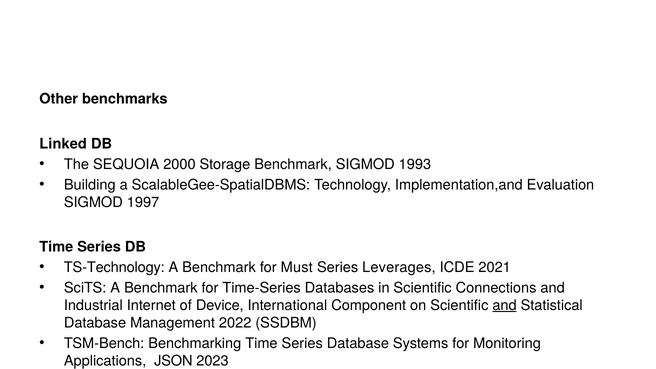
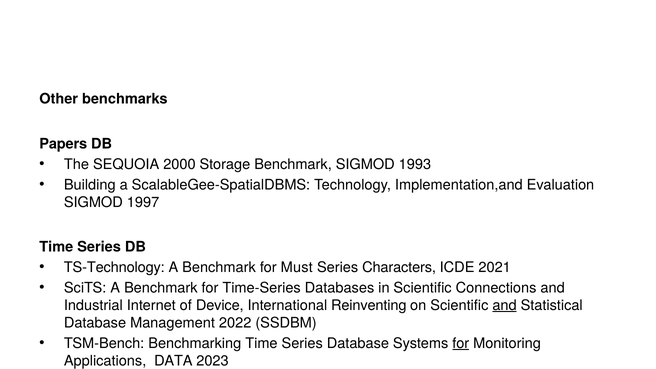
Linked: Linked -> Papers
Leverages: Leverages -> Characters
Component: Component -> Reinventing
for at (461, 343) underline: none -> present
Applications JSON: JSON -> DATA
